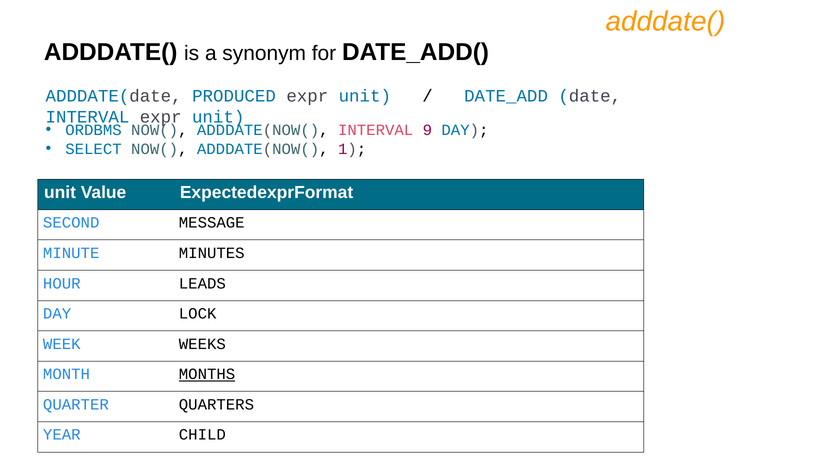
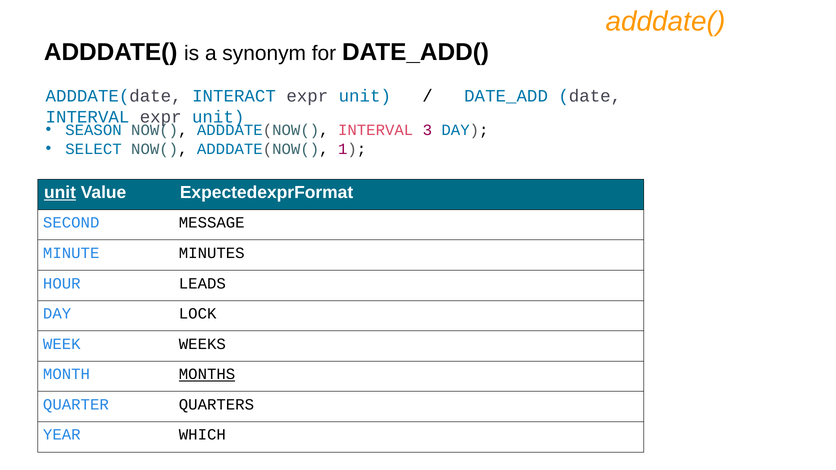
PRODUCED: PRODUCED -> INTERACT
ORDBMS: ORDBMS -> SEASON
9: 9 -> 3
unit at (60, 193) underline: none -> present
CHILD: CHILD -> WHICH
